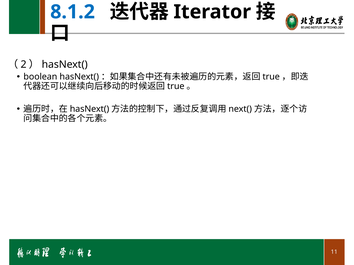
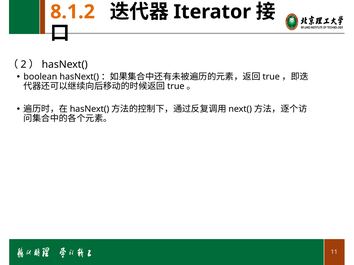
8.1.2 colour: blue -> orange
